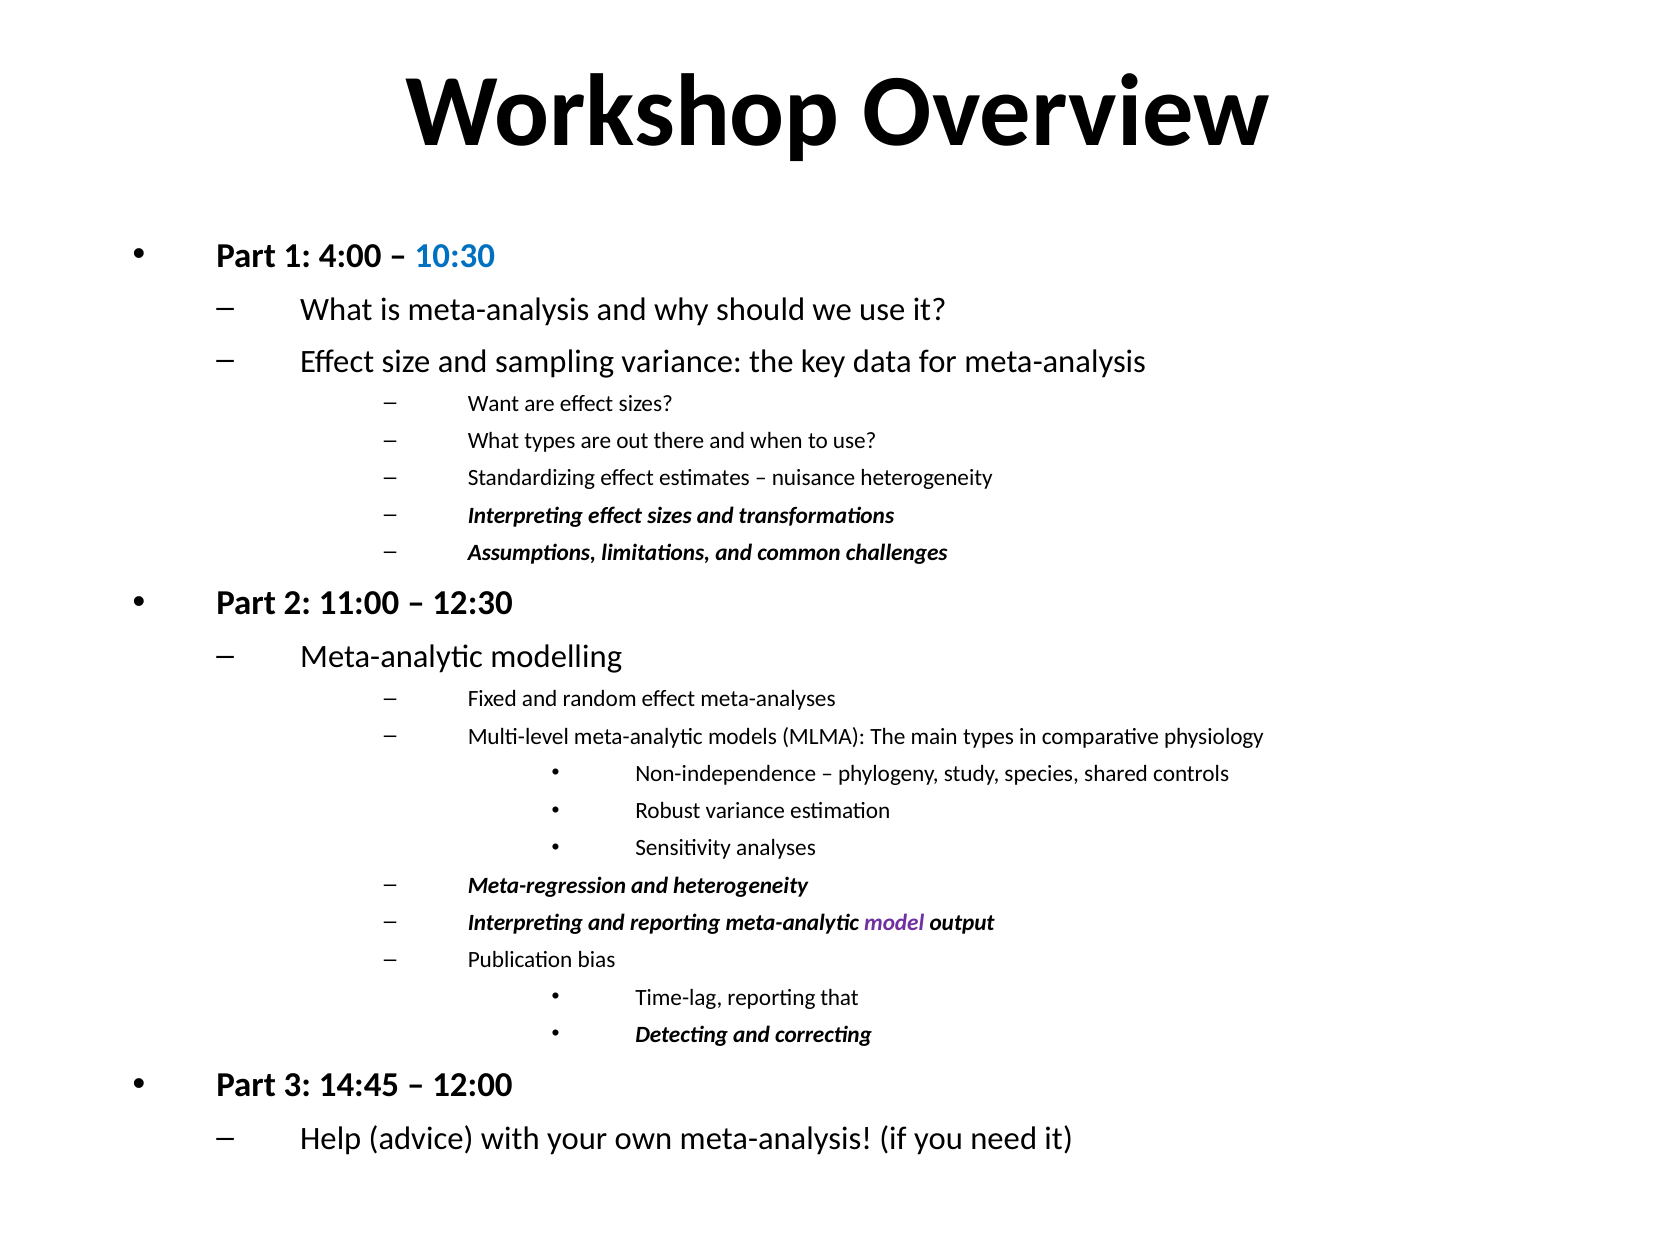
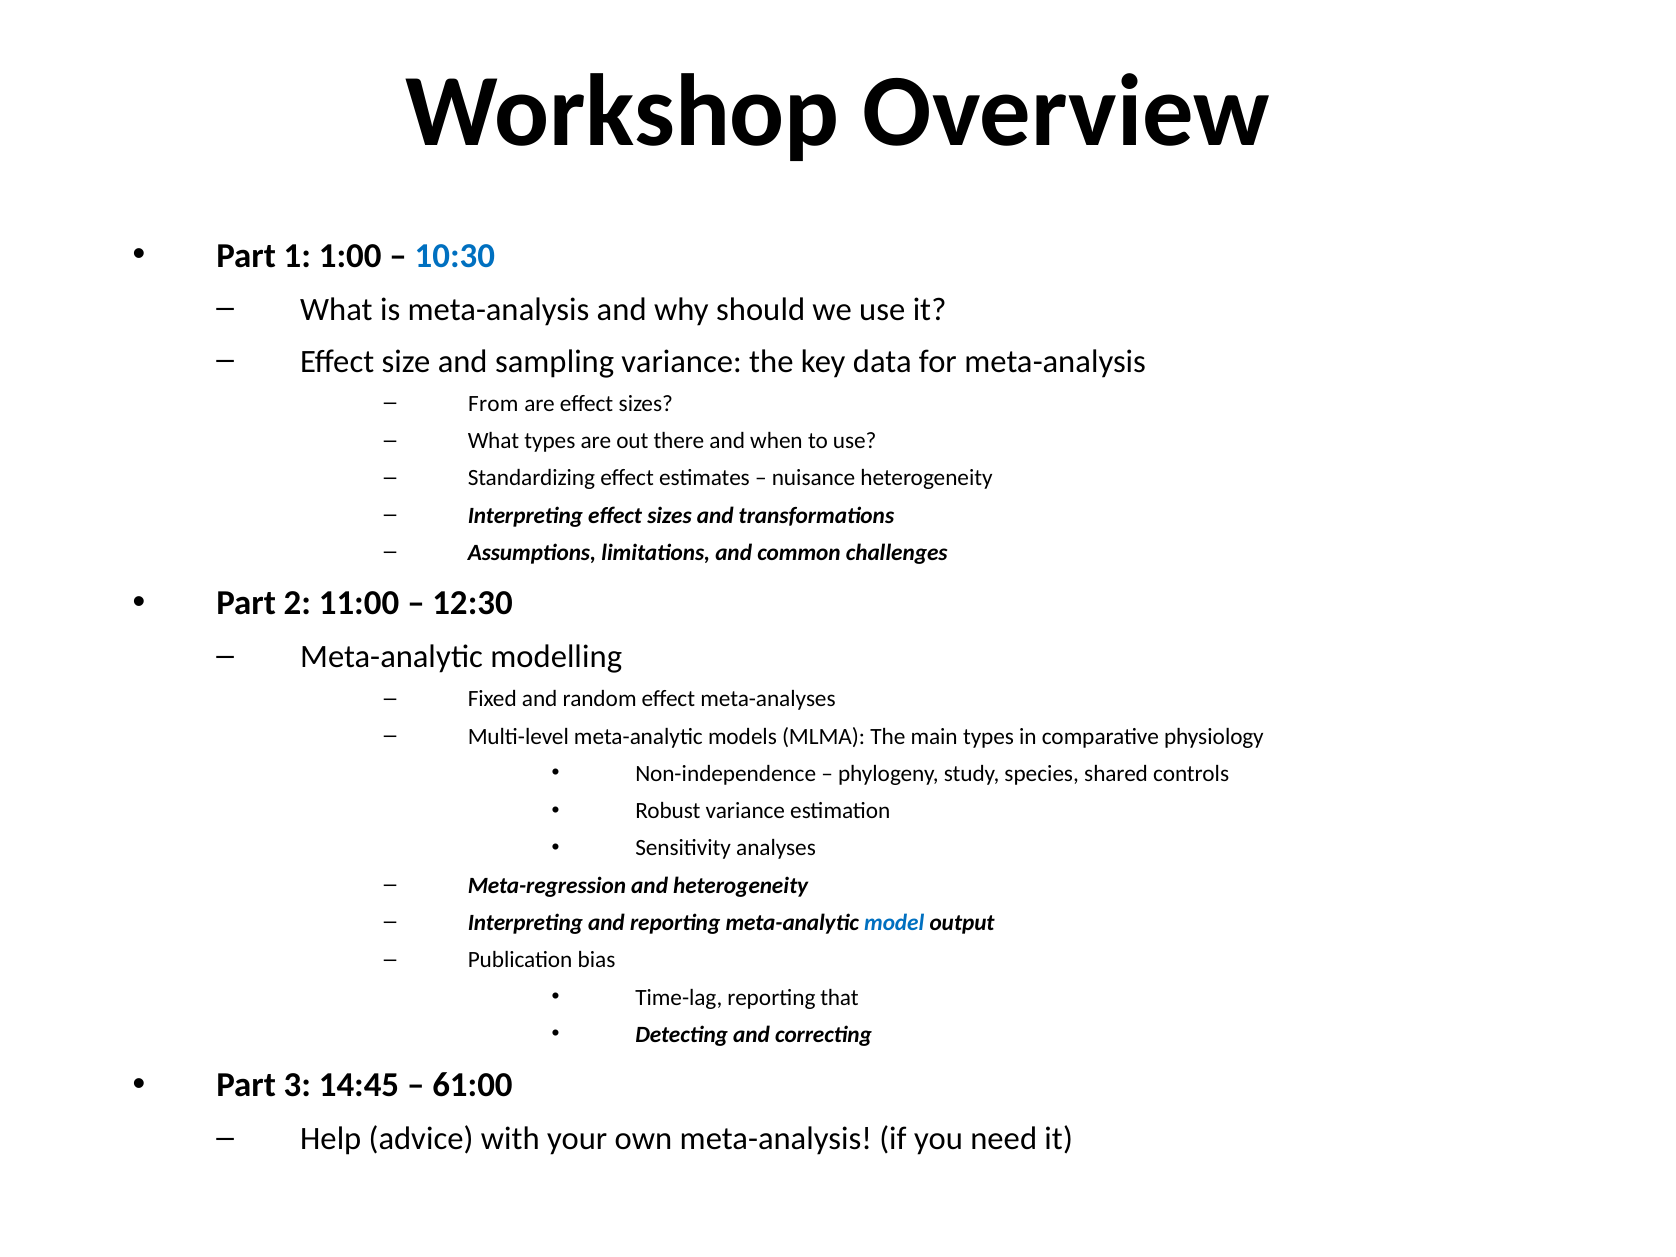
4:00: 4:00 -> 1:00
Want: Want -> From
model colour: purple -> blue
12:00: 12:00 -> 61:00
